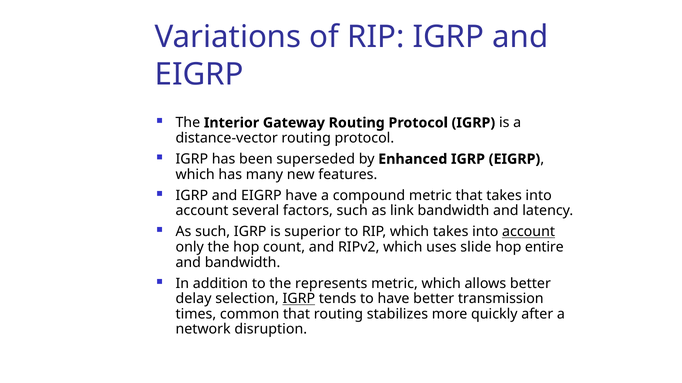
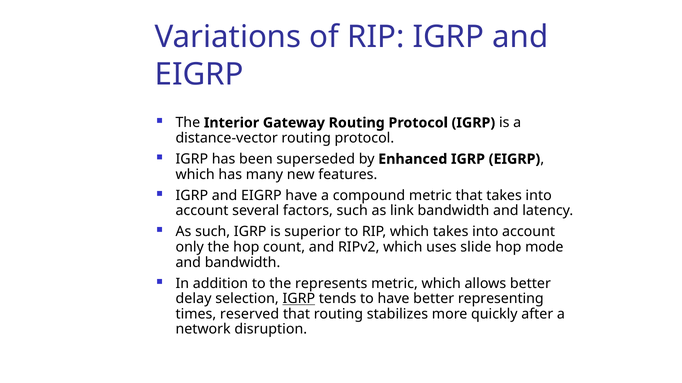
account at (529, 232) underline: present -> none
entire: entire -> mode
transmission: transmission -> representing
common: common -> reserved
